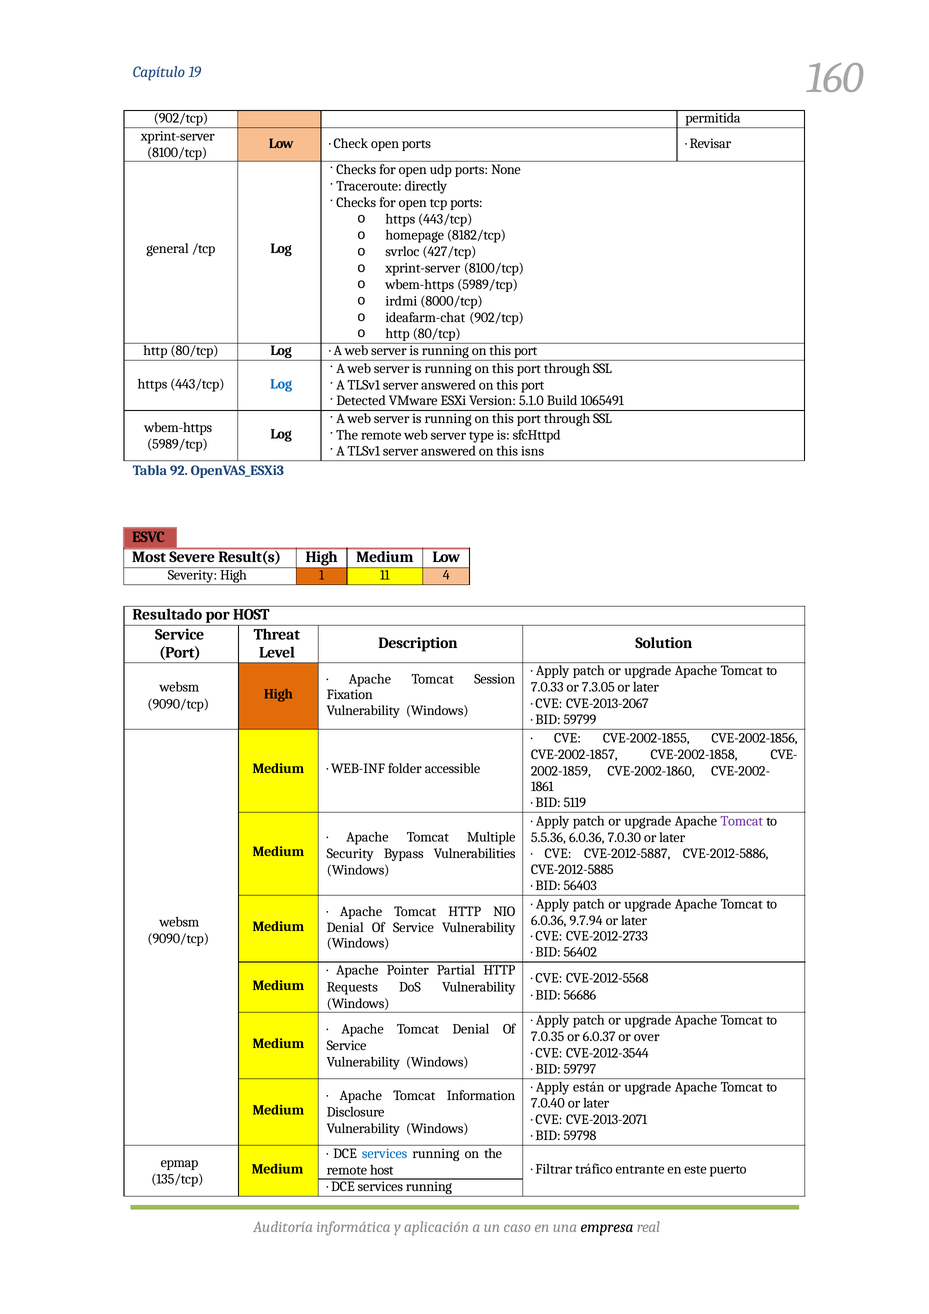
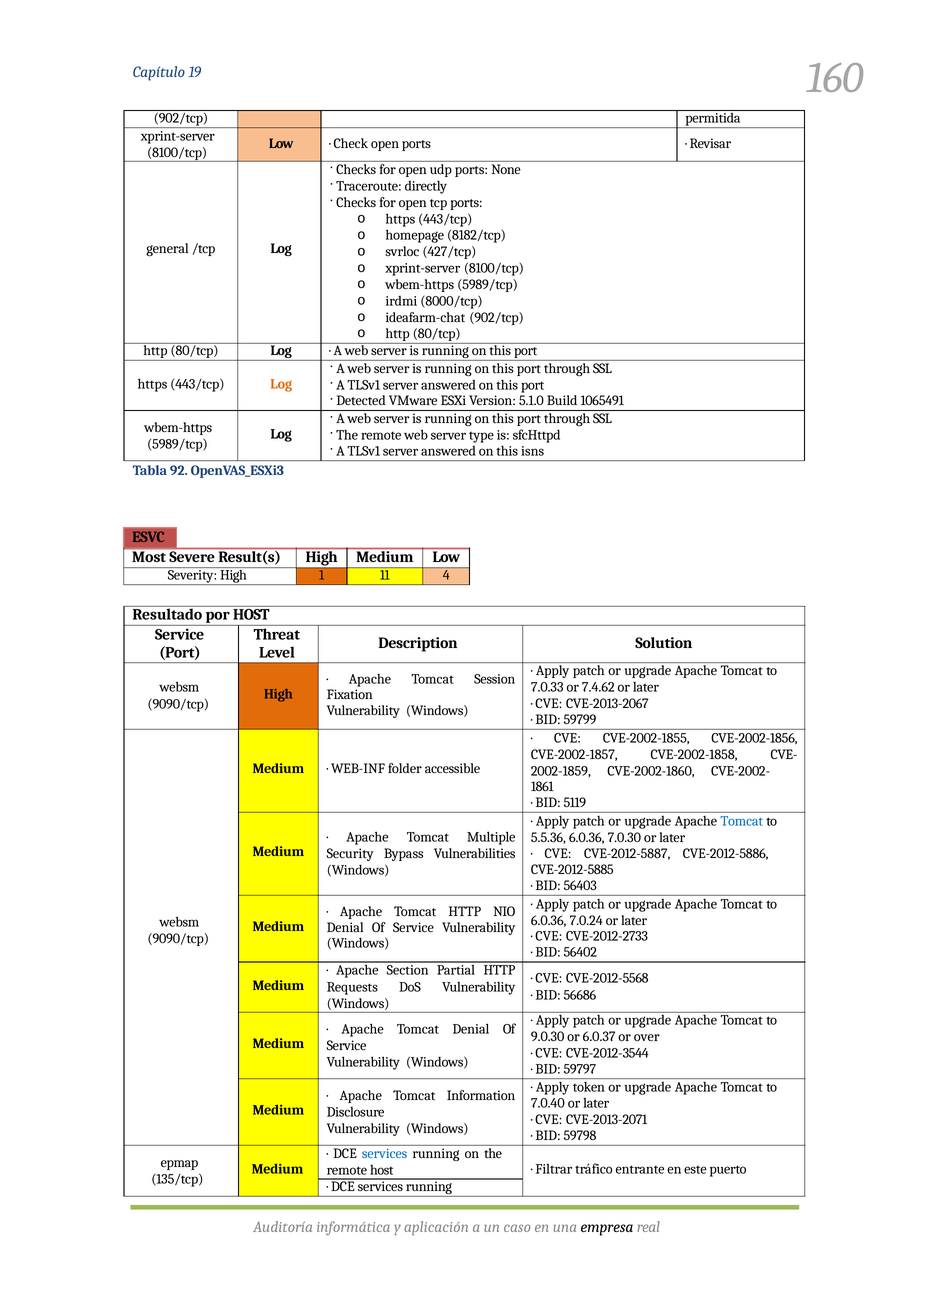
Log at (281, 384) colour: blue -> orange
7.3.05: 7.3.05 -> 7.4.62
Tomcat at (742, 821) colour: purple -> blue
9.7.94: 9.7.94 -> 7.0.24
Pointer: Pointer -> Section
7.0.35: 7.0.35 -> 9.0.30
están: están -> token
